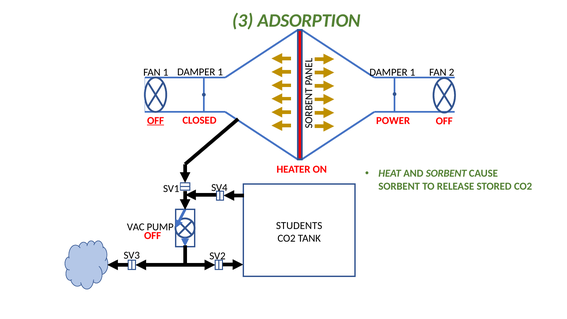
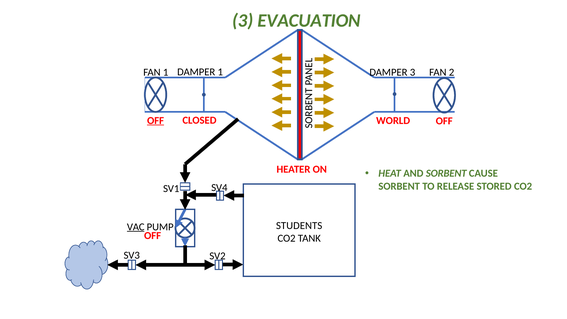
ADSORPTION: ADSORPTION -> EVACUATION
DAMPER 1 DAMPER 1: 1 -> 3
POWER: POWER -> WORLD
VAC underline: none -> present
